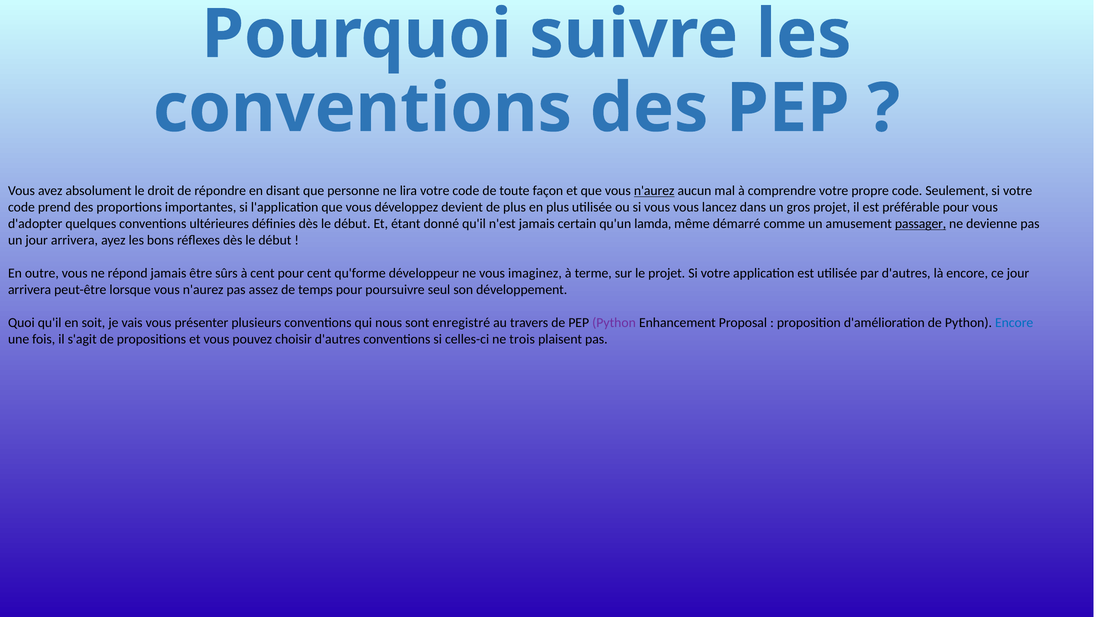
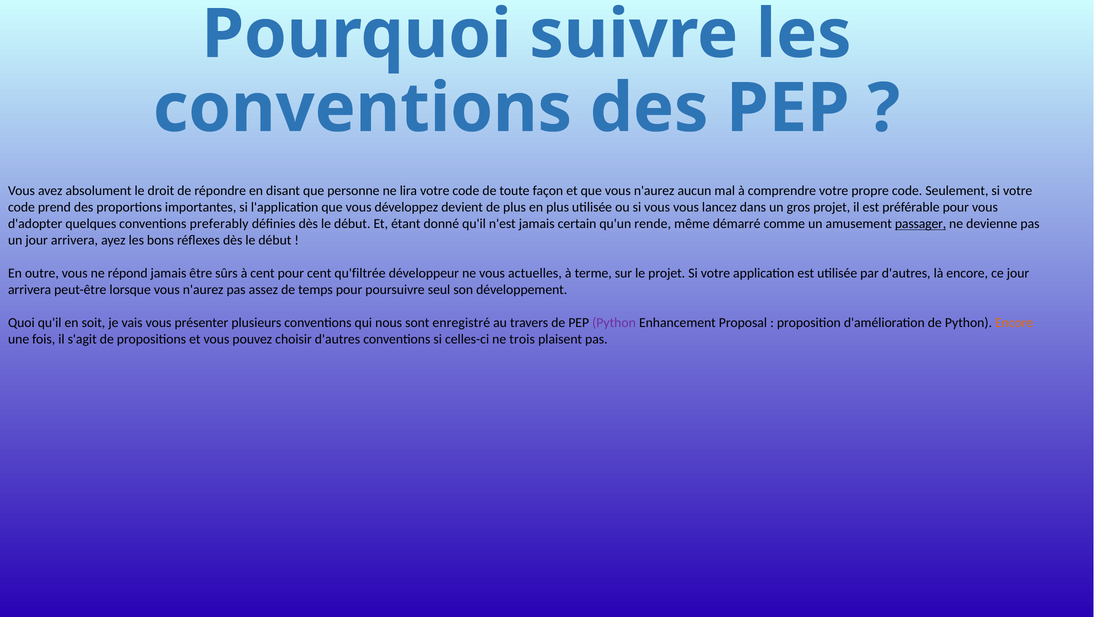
n'aurez at (654, 191) underline: present -> none
ultérieures: ultérieures -> preferably
lamda: lamda -> rende
qu'forme: qu'forme -> qu'filtrée
imaginez: imaginez -> actuelles
Encore at (1014, 322) colour: blue -> orange
